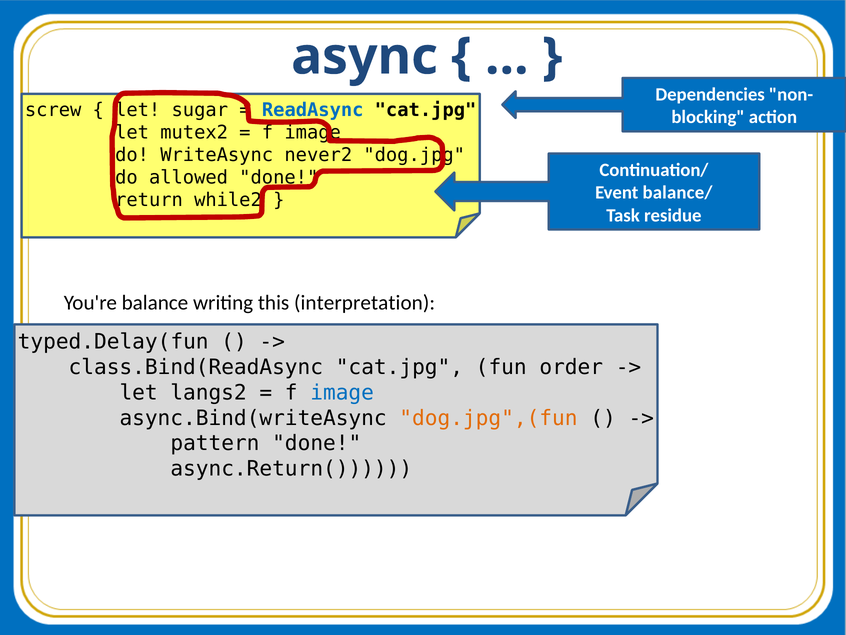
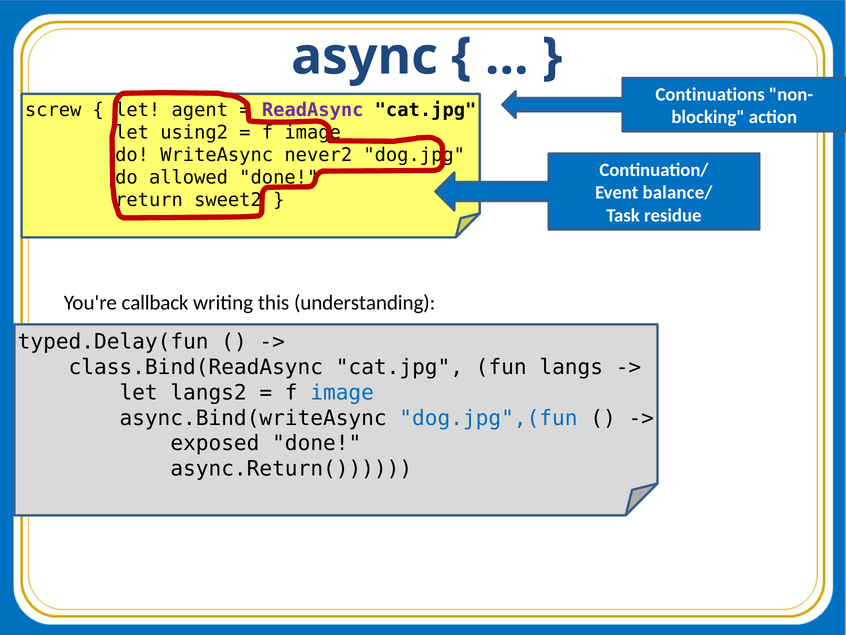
Dependencies: Dependencies -> Continuations
sugar: sugar -> agent
ReadAsync colour: blue -> purple
mutex2: mutex2 -> using2
while2: while2 -> sweet2
balance: balance -> callback
interpretation: interpretation -> understanding
order: order -> langs
dog.jpg",(fun colour: orange -> blue
pattern: pattern -> exposed
